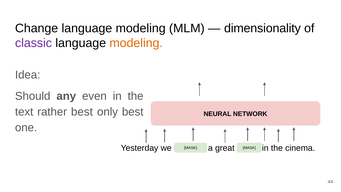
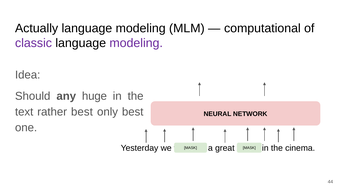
Change: Change -> Actually
dimensionality: dimensionality -> computational
modeling at (136, 43) colour: orange -> purple
even: even -> huge
